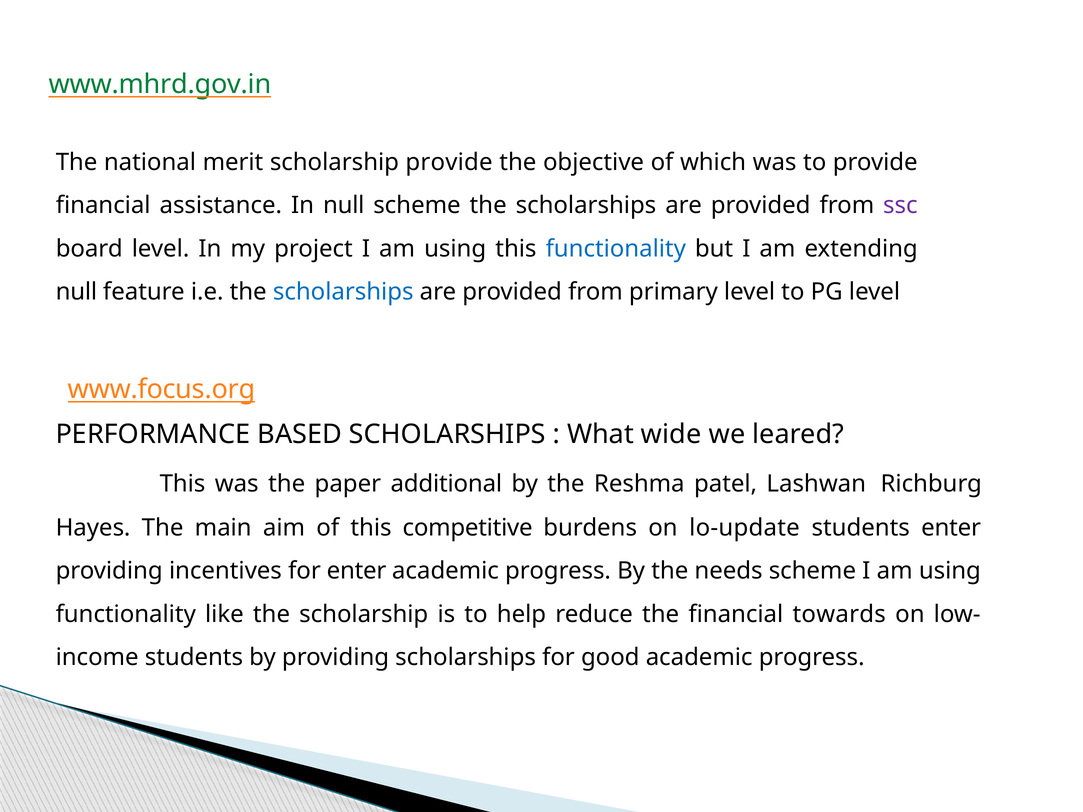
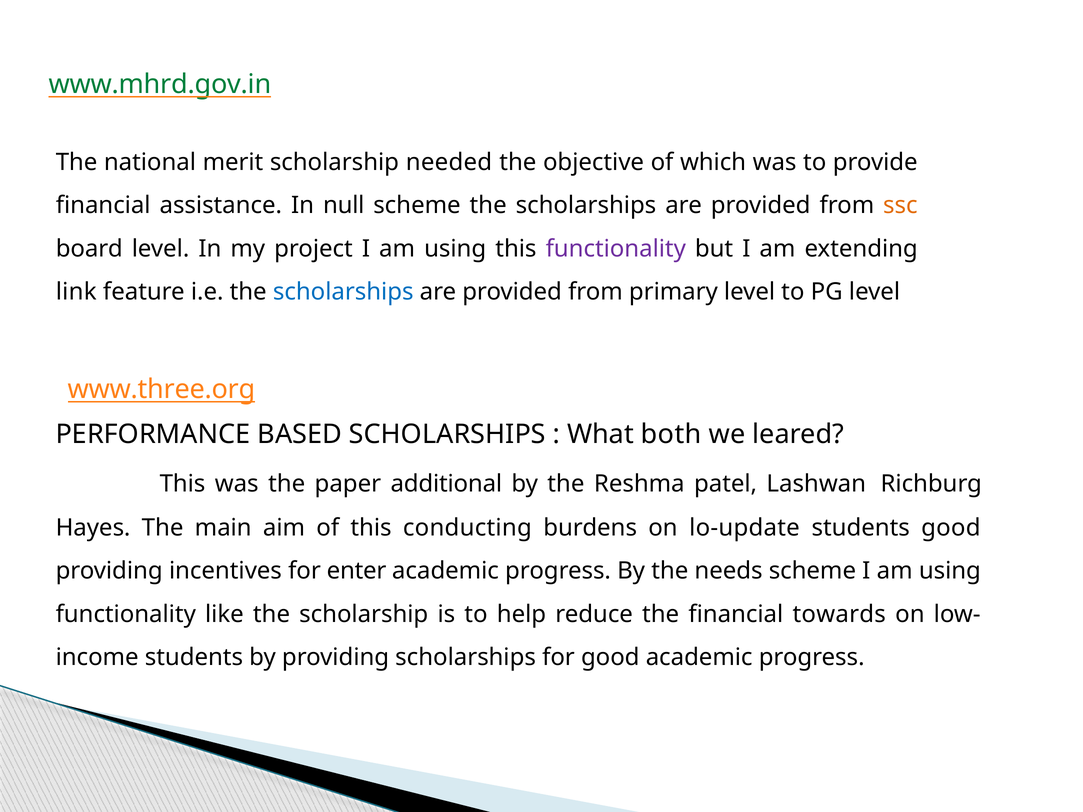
scholarship provide: provide -> needed
ssc colour: purple -> orange
functionality at (616, 249) colour: blue -> purple
null at (76, 292): null -> link
www.focus.org: www.focus.org -> www.three.org
wide: wide -> both
competitive: competitive -> conducting
students enter: enter -> good
